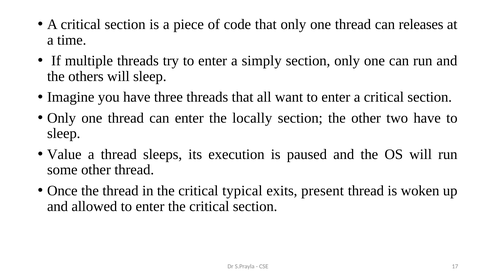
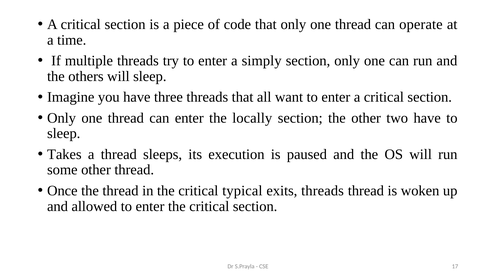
releases: releases -> operate
Value: Value -> Takes
exits present: present -> threads
